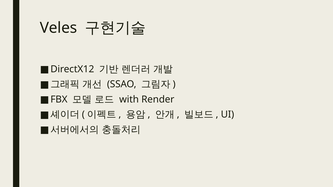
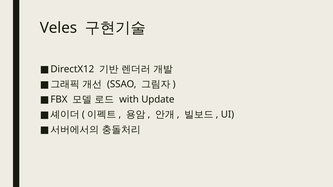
Render: Render -> Update
